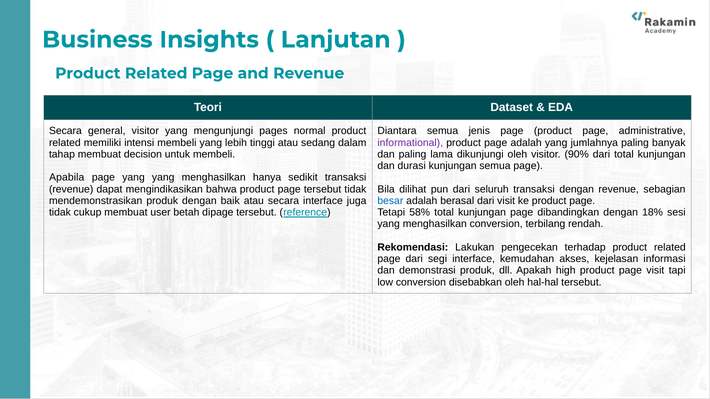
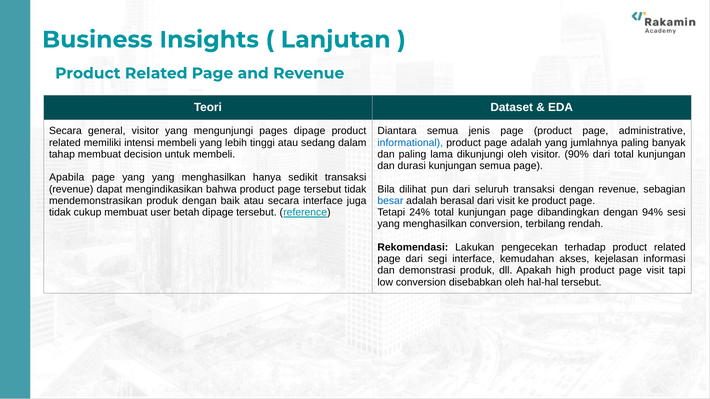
pages normal: normal -> dipage
informational colour: purple -> blue
58%: 58% -> 24%
18%: 18% -> 94%
